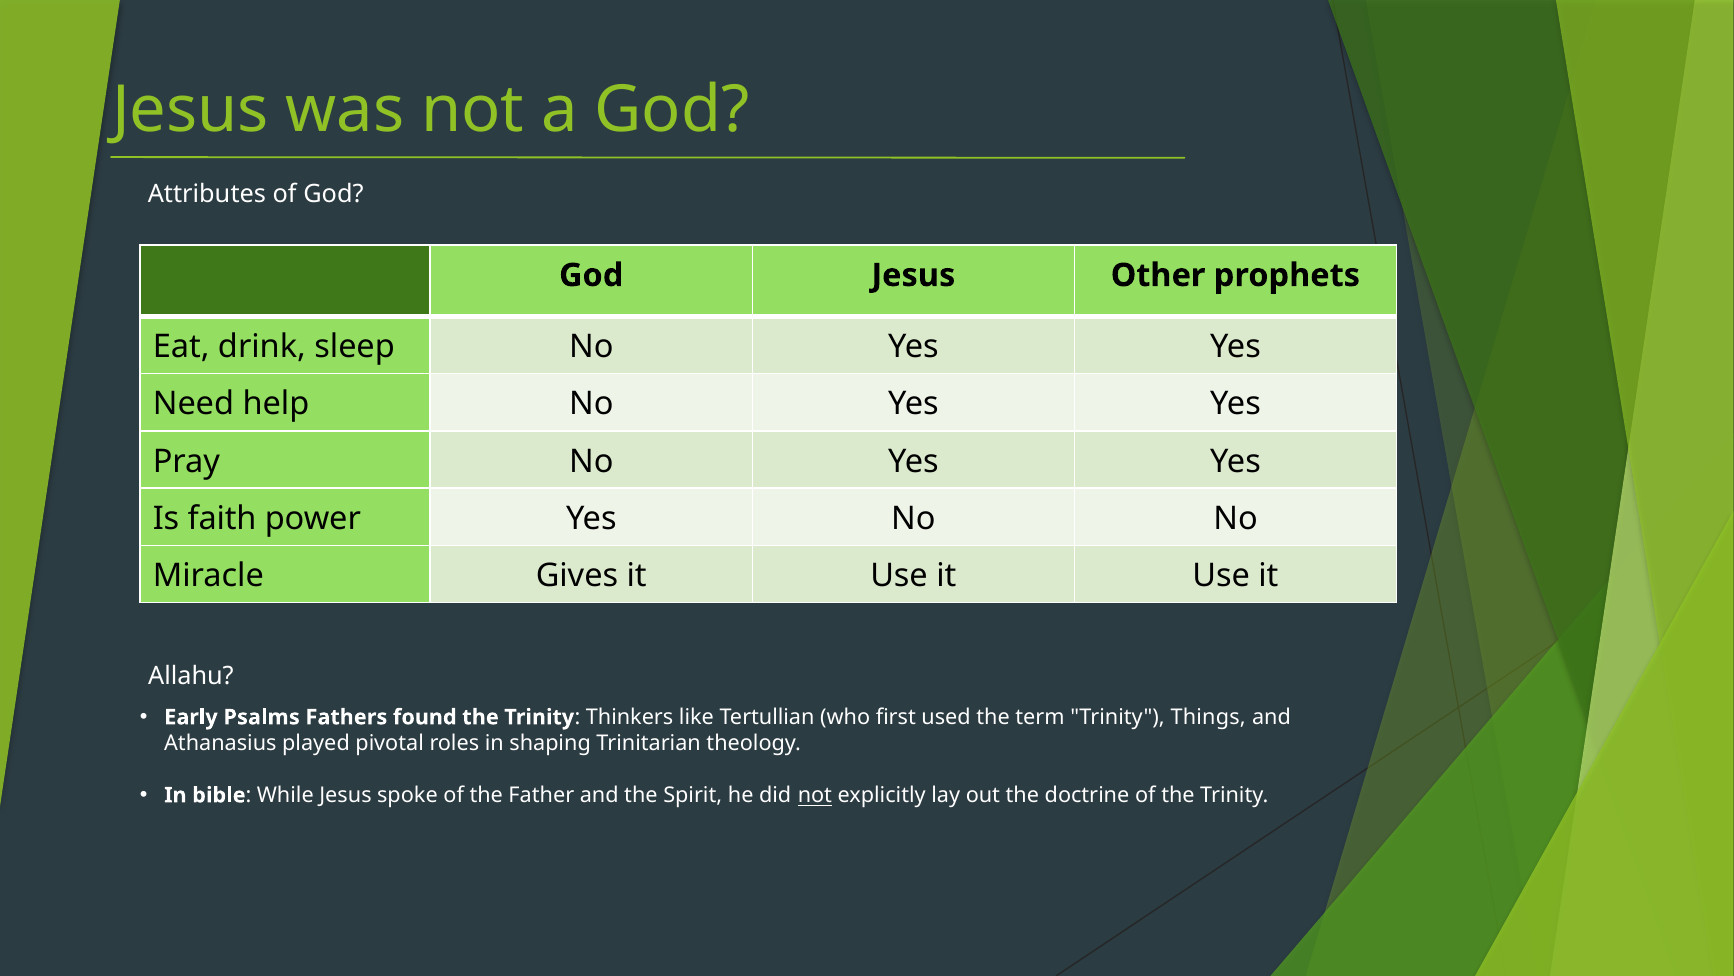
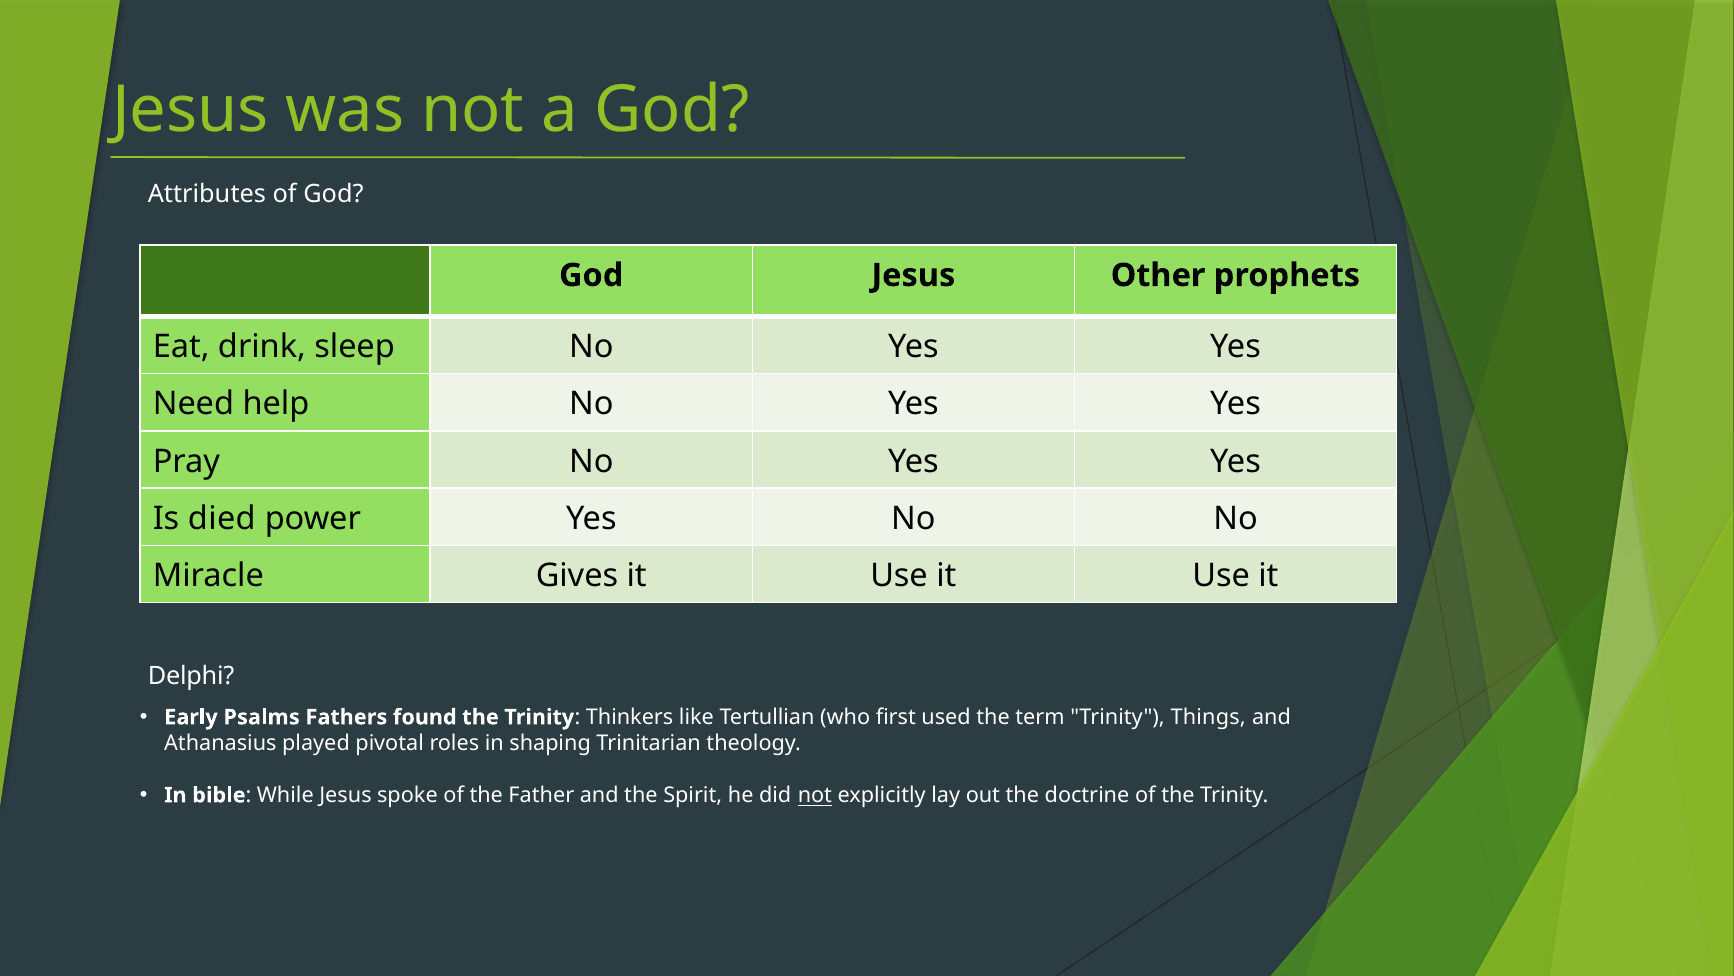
faith: faith -> died
Allahu: Allahu -> Delphi
